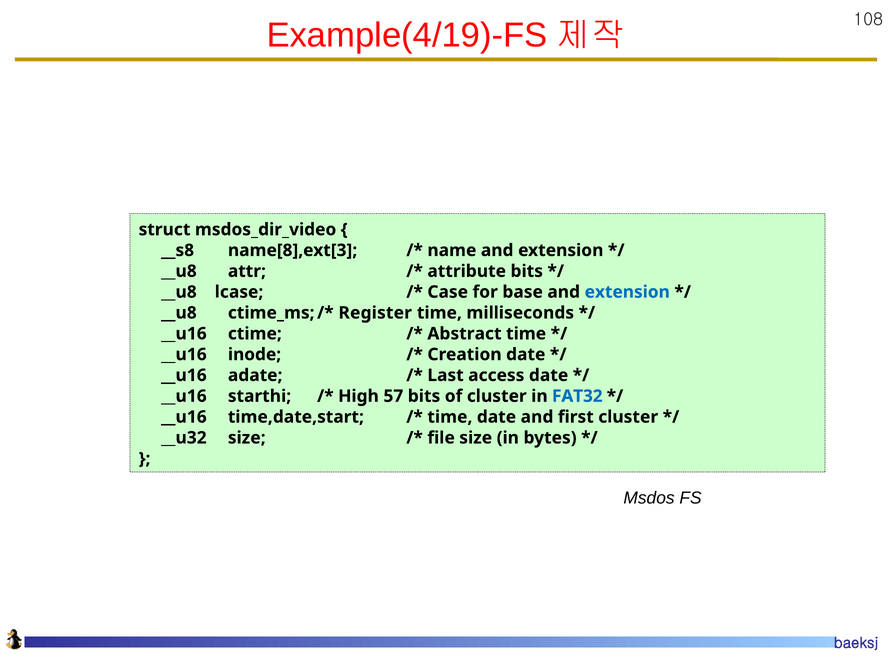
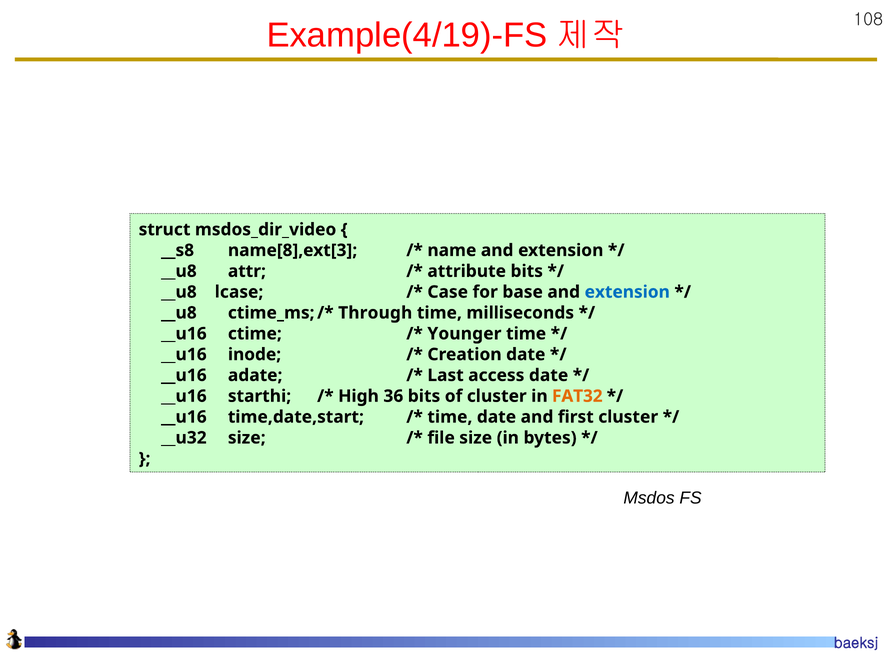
Register: Register -> Through
Abstract: Abstract -> Younger
57: 57 -> 36
FAT32 colour: blue -> orange
